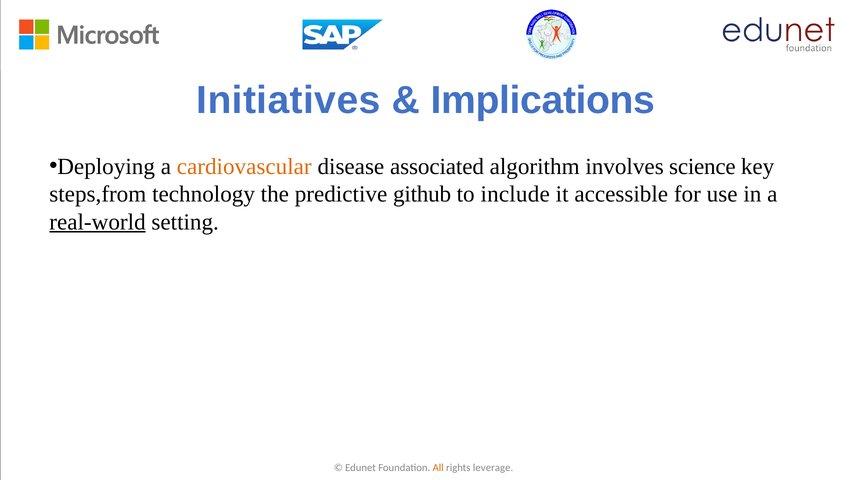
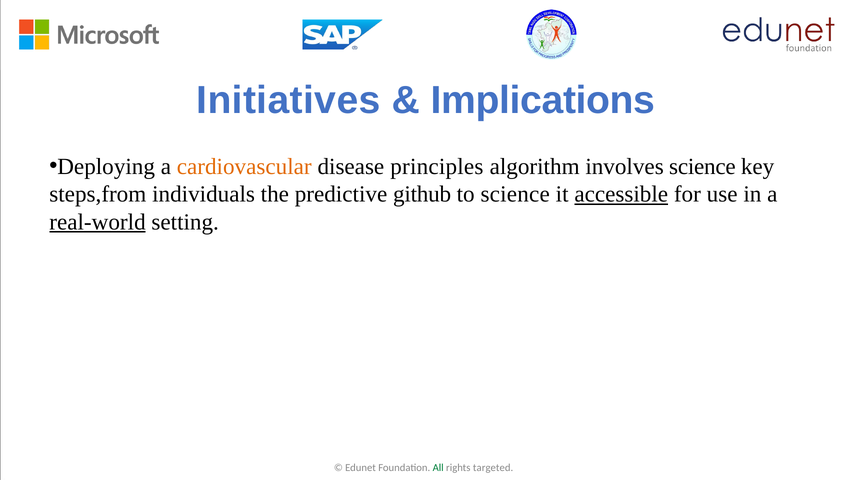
associated: associated -> principles
technology: technology -> individuals
to include: include -> science
accessible underline: none -> present
All colour: orange -> green
leverage: leverage -> targeted
